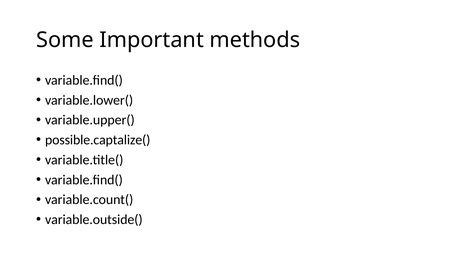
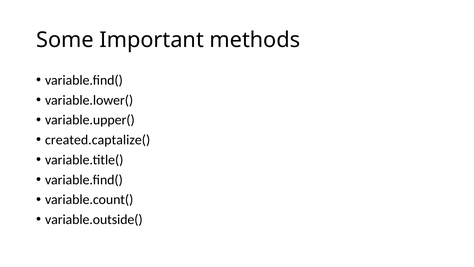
possible.captalize(: possible.captalize( -> created.captalize(
